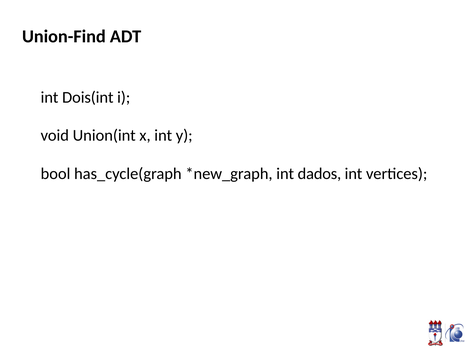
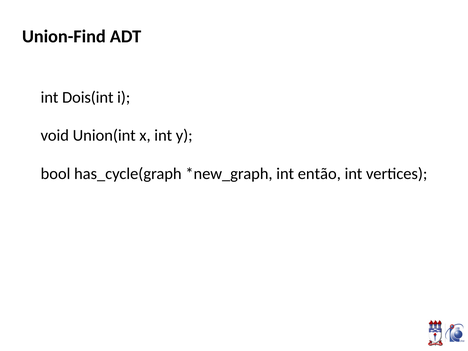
dados: dados -> então
